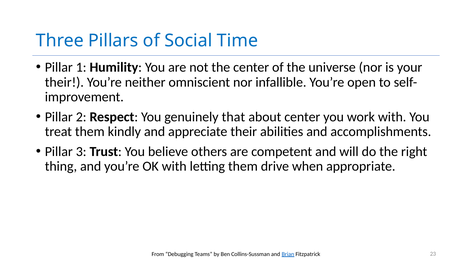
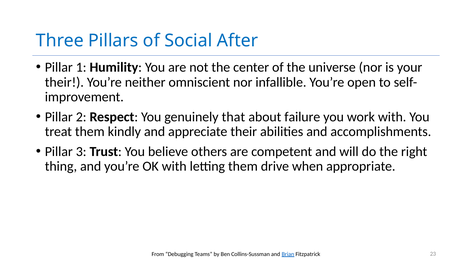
Time: Time -> After
about center: center -> failure
